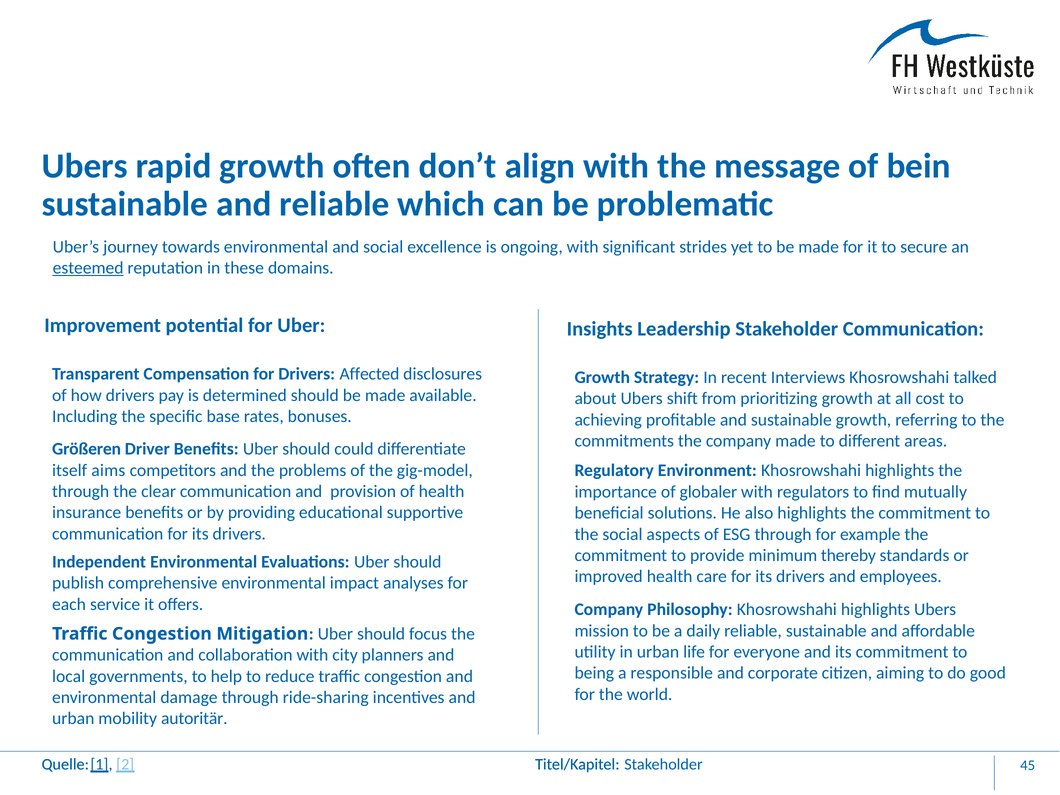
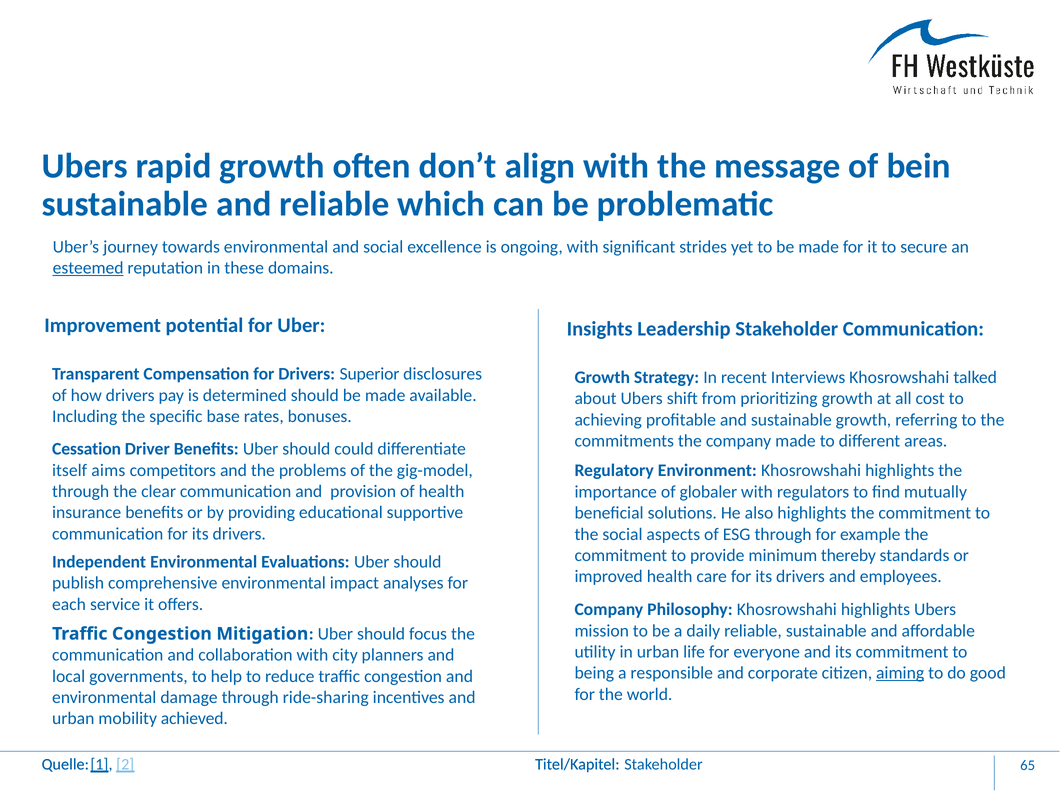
Affected: Affected -> Superior
Größeren: Größeren -> Cessation
aiming underline: none -> present
autoritär: autoritär -> achieved
45: 45 -> 65
